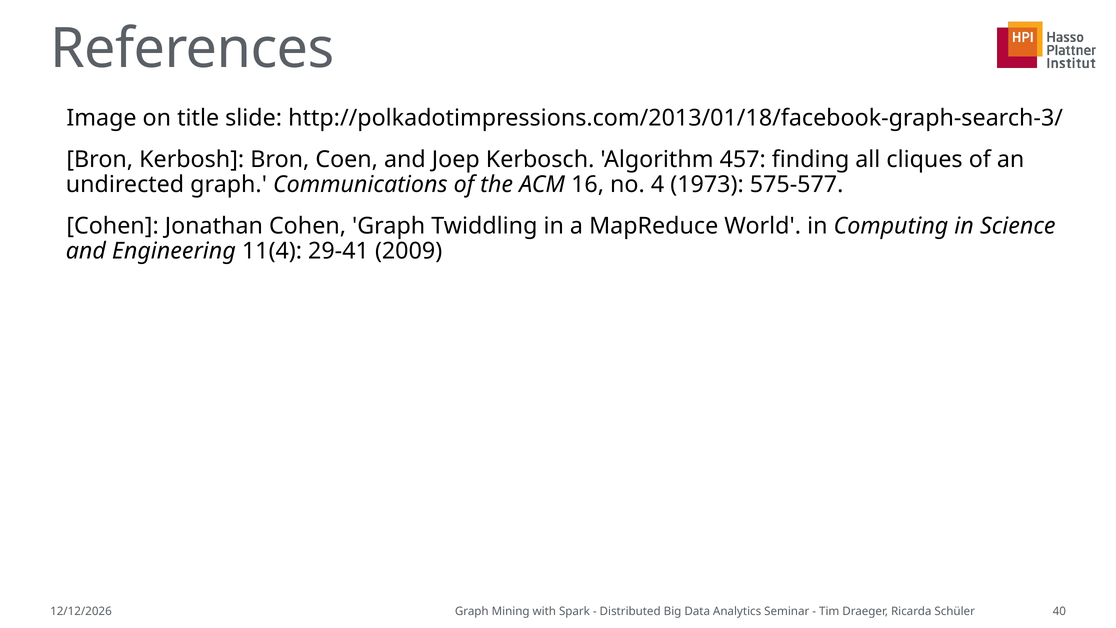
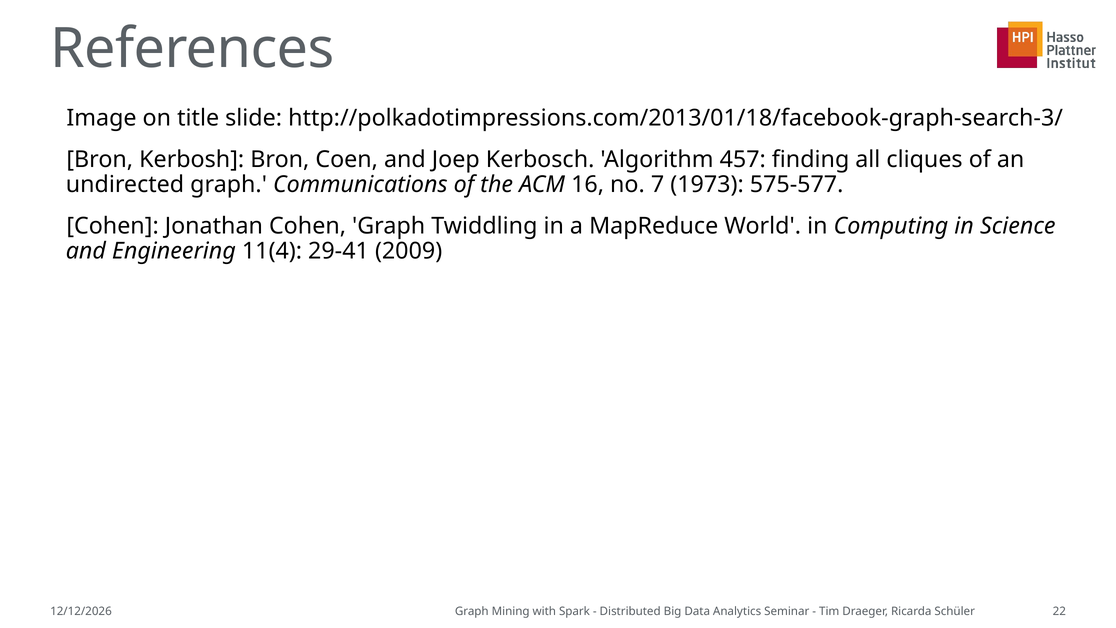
4: 4 -> 7
40: 40 -> 22
